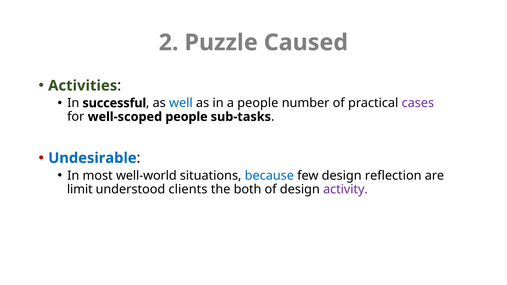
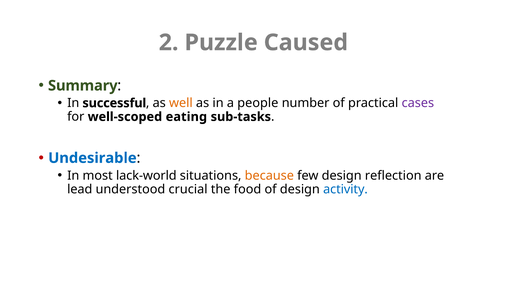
Activities: Activities -> Summary
well colour: blue -> orange
well-scoped people: people -> eating
well-world: well-world -> lack-world
because colour: blue -> orange
limit: limit -> lead
clients: clients -> crucial
both: both -> food
activity colour: purple -> blue
